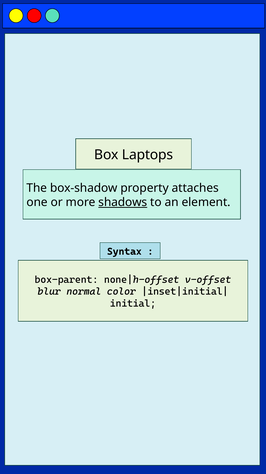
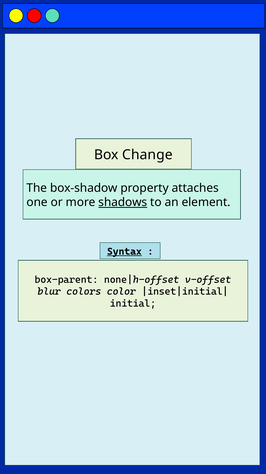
Laptops: Laptops -> Change
Syntax underline: none -> present
normal: normal -> colors
